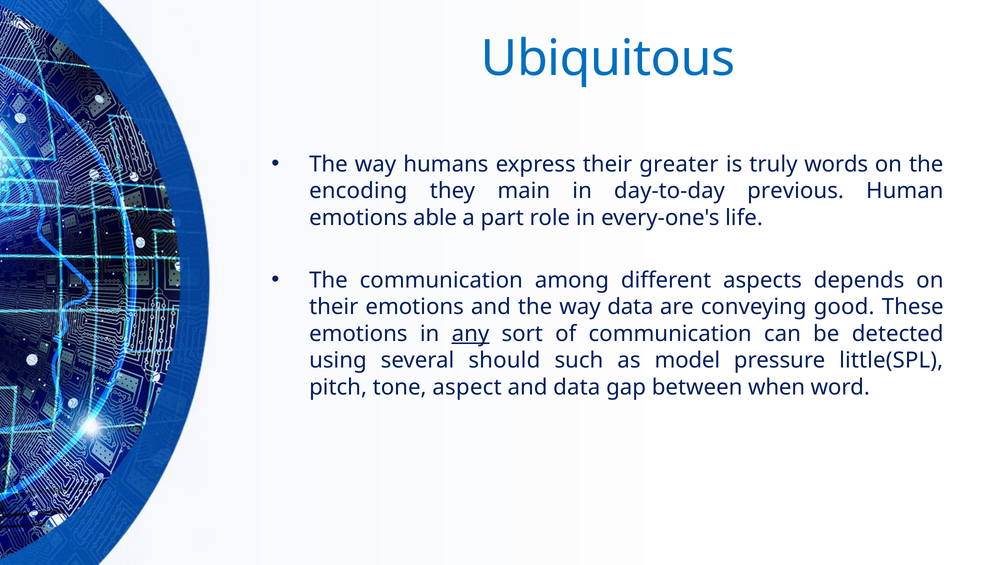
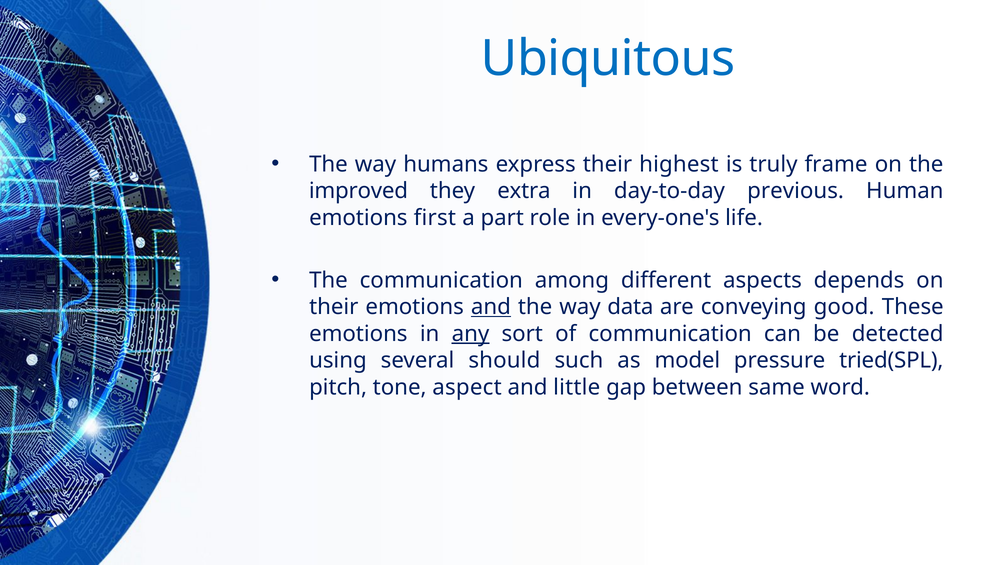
greater: greater -> highest
words: words -> frame
encoding: encoding -> improved
main: main -> extra
able: able -> first
and at (491, 307) underline: none -> present
little(SPL: little(SPL -> tried(SPL
and data: data -> little
when: when -> same
